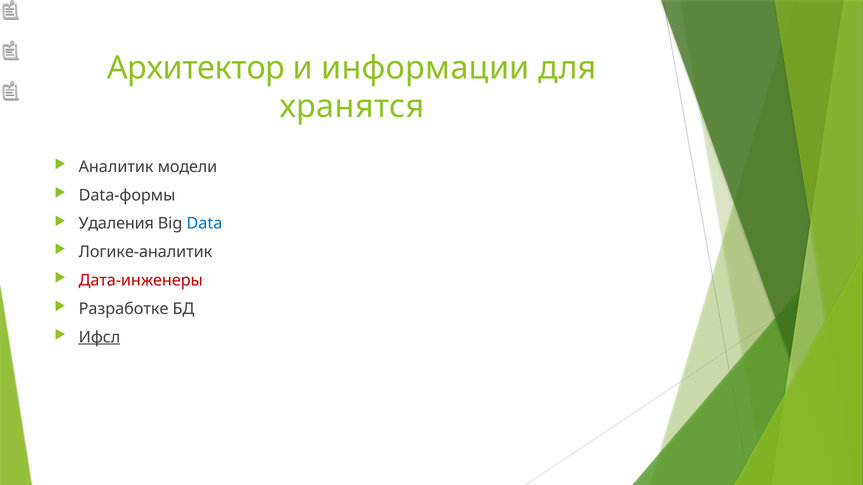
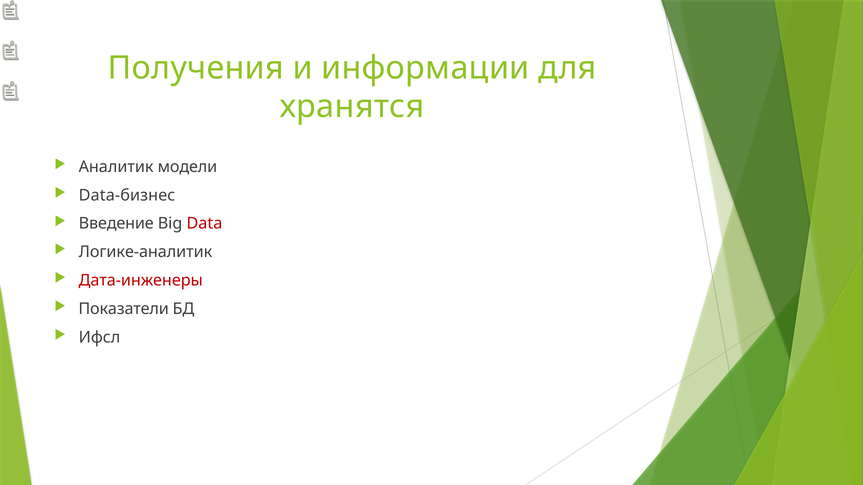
Архитектор: Архитектор -> Получения
Data-формы: Data-формы -> Data-бизнес
Удаления: Удаления -> Введение
Data colour: blue -> red
Разработке: Разработке -> Показатели
Ифсл underline: present -> none
